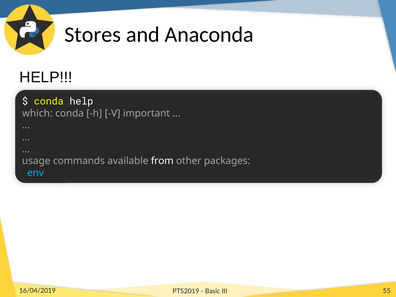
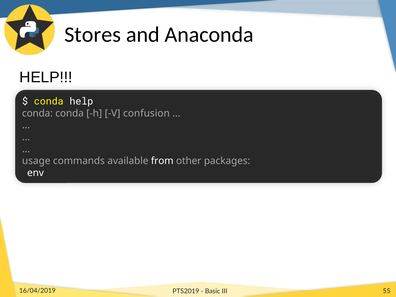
which at (37, 113): which -> conda
important: important -> confusion
env colour: light blue -> white
